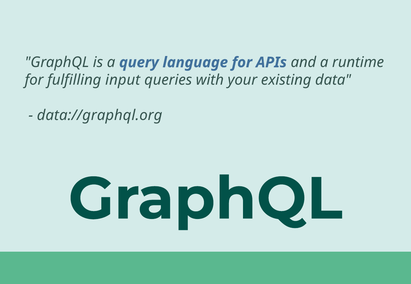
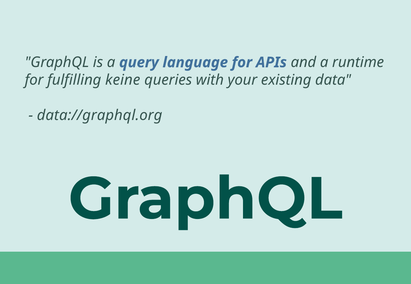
input: input -> keine
